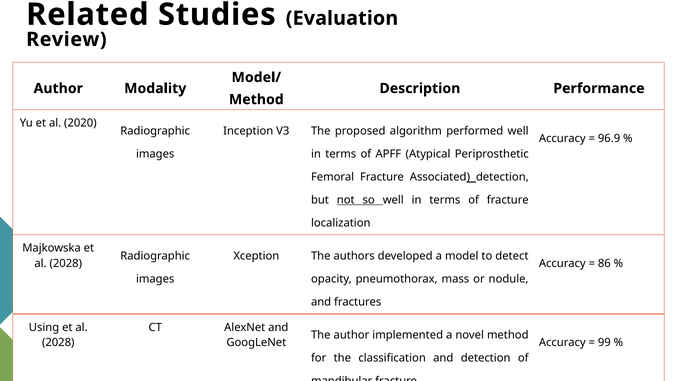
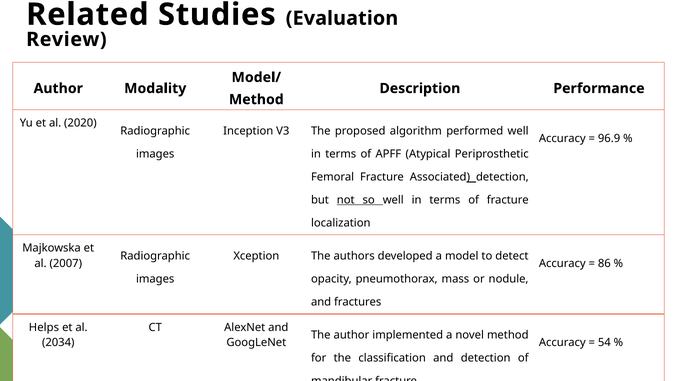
2028 at (66, 263): 2028 -> 2007
Using: Using -> Helps
2028 at (58, 342): 2028 -> 2034
99: 99 -> 54
